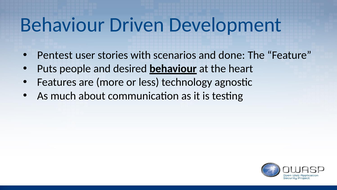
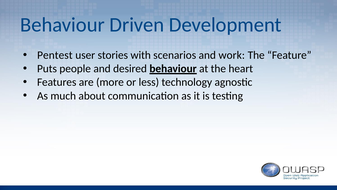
done: done -> work
